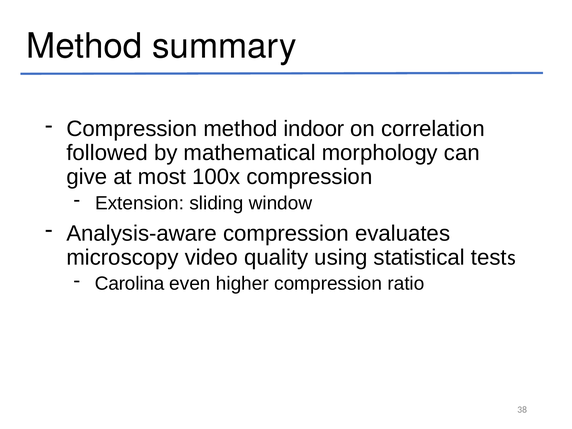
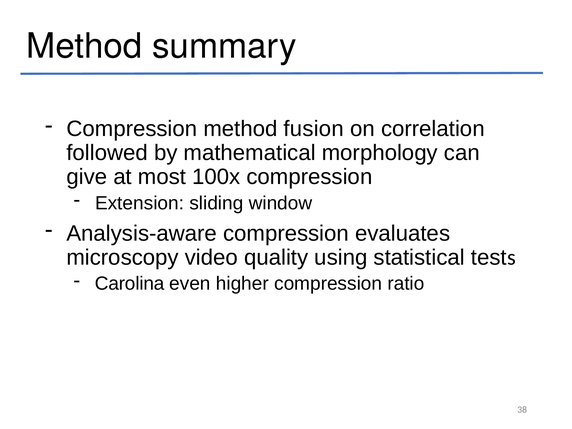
indoor: indoor -> fusion
